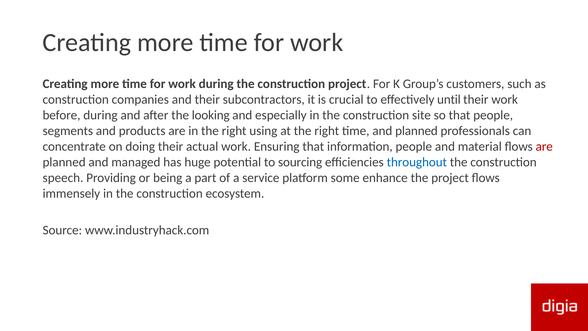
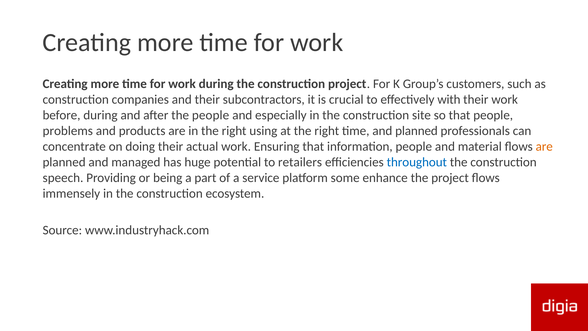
until: until -> with
the looking: looking -> people
segments: segments -> problems
are at (544, 146) colour: red -> orange
sourcing: sourcing -> retailers
